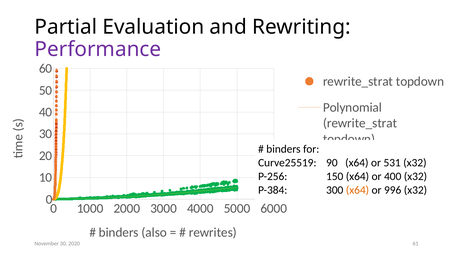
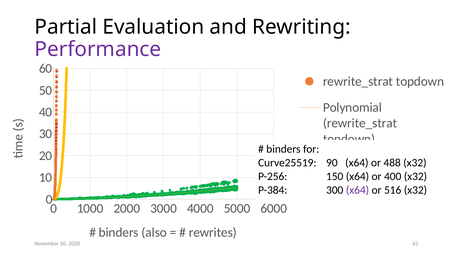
531: 531 -> 488
x64 at (357, 190) colour: orange -> purple
996: 996 -> 516
